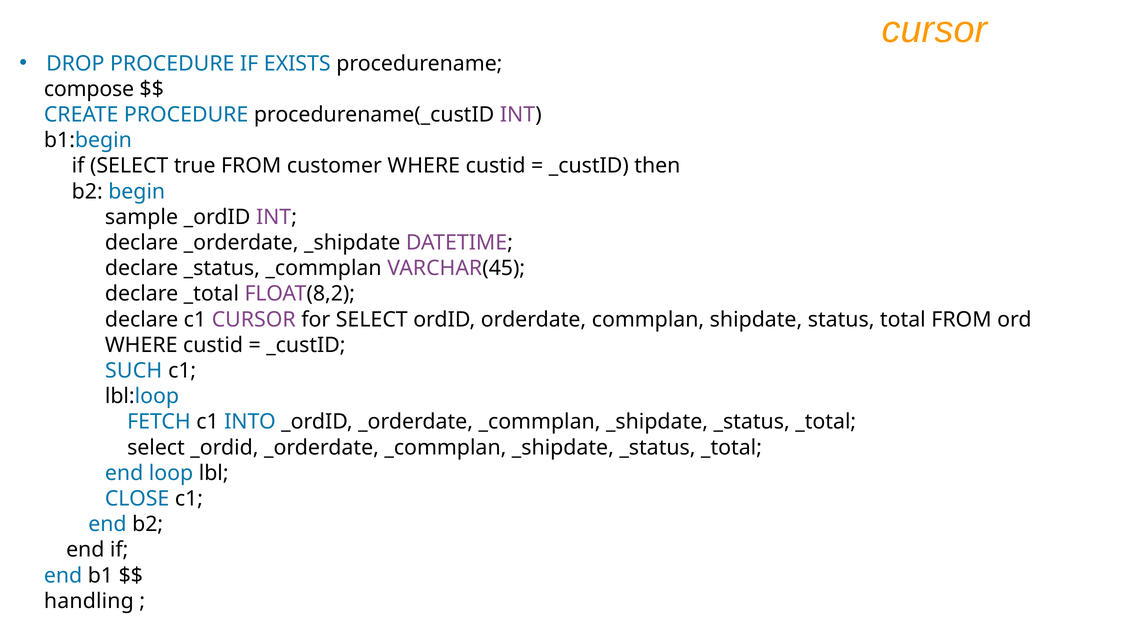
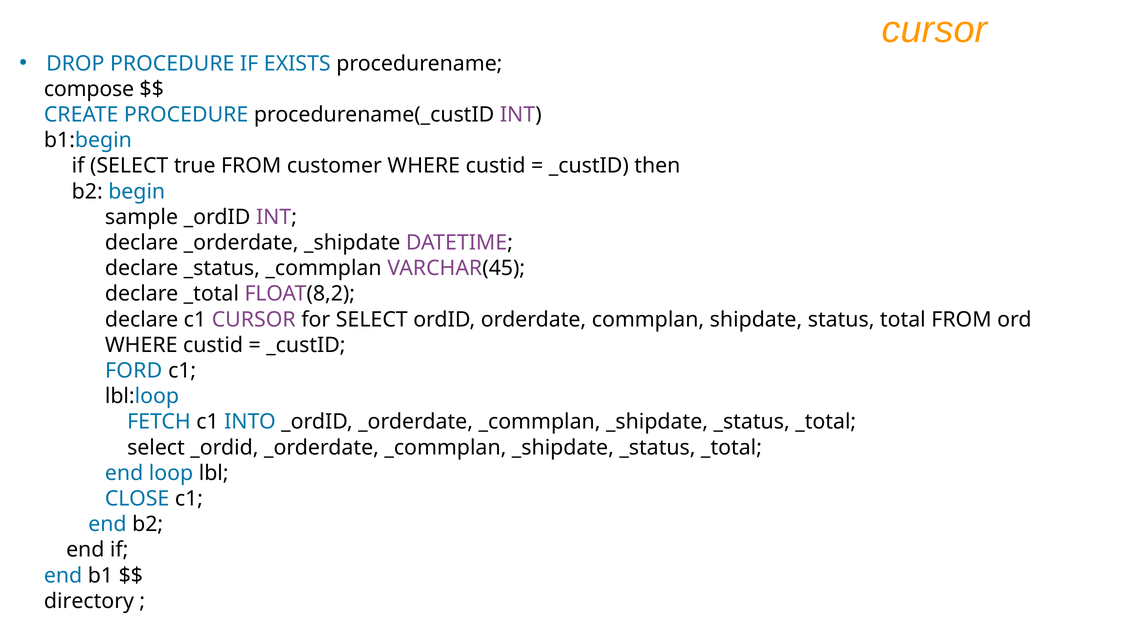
SUCH: SUCH -> FORD
handling: handling -> directory
